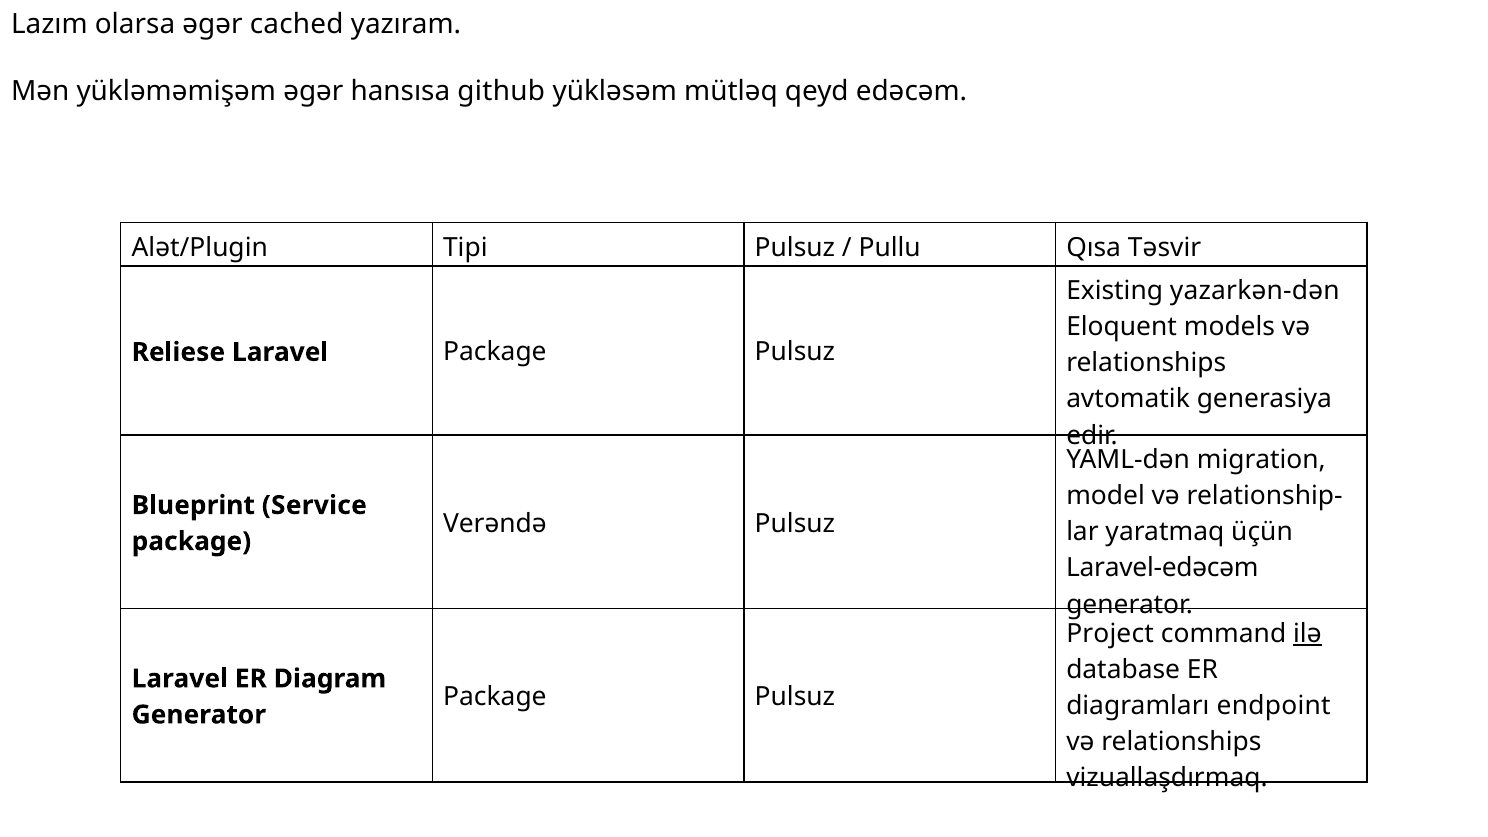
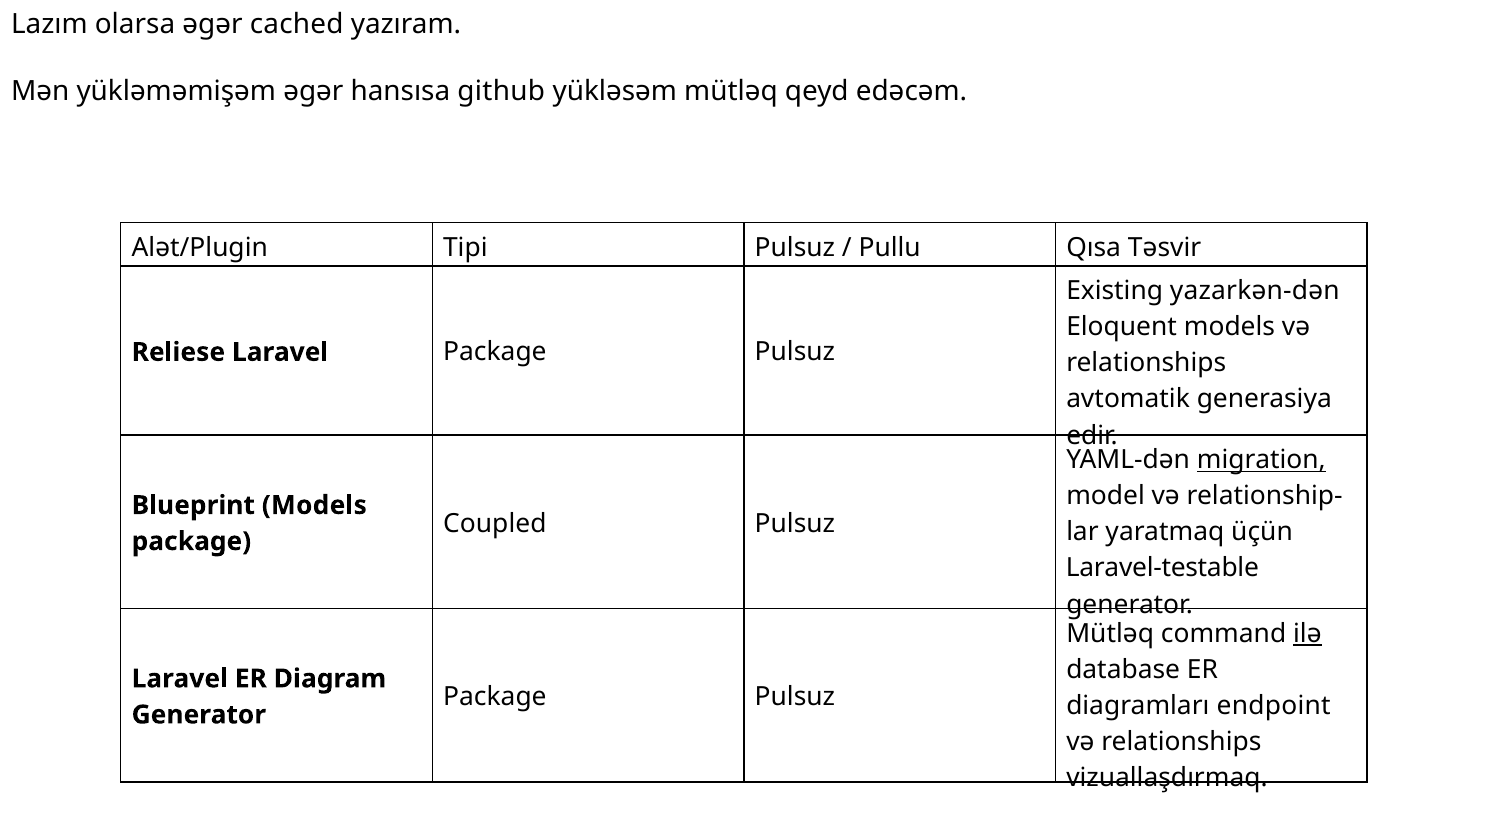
migration underline: none -> present
Blueprint Service: Service -> Models
Verəndə: Verəndə -> Coupled
Laravel-edəcəm: Laravel-edəcəm -> Laravel-testable
Project at (1110, 633): Project -> Mütləq
